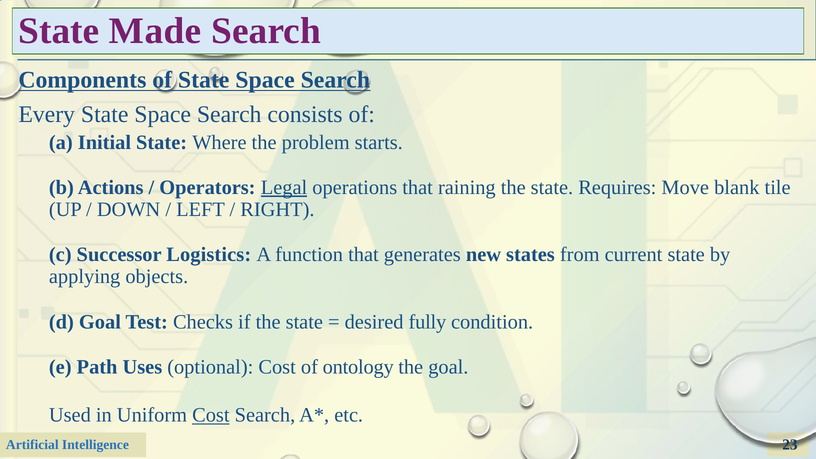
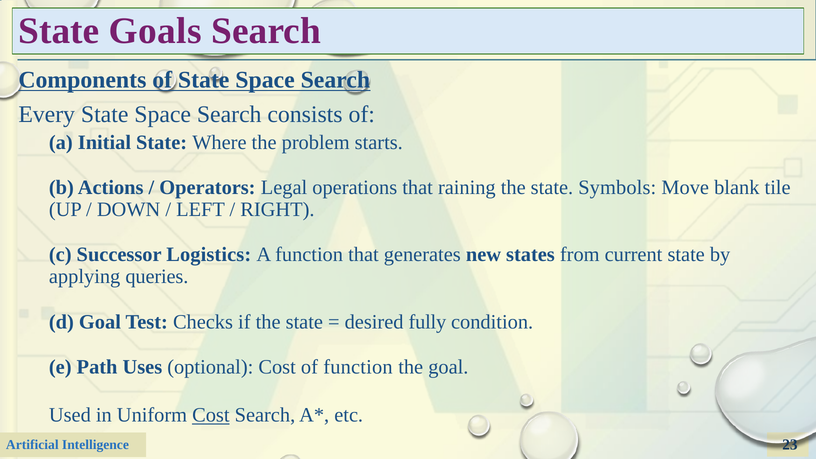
Made: Made -> Goals
Legal underline: present -> none
Requires: Requires -> Symbols
objects: objects -> queries
of ontology: ontology -> function
